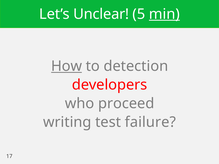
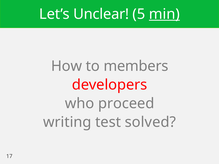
How underline: present -> none
detection: detection -> members
failure: failure -> solved
